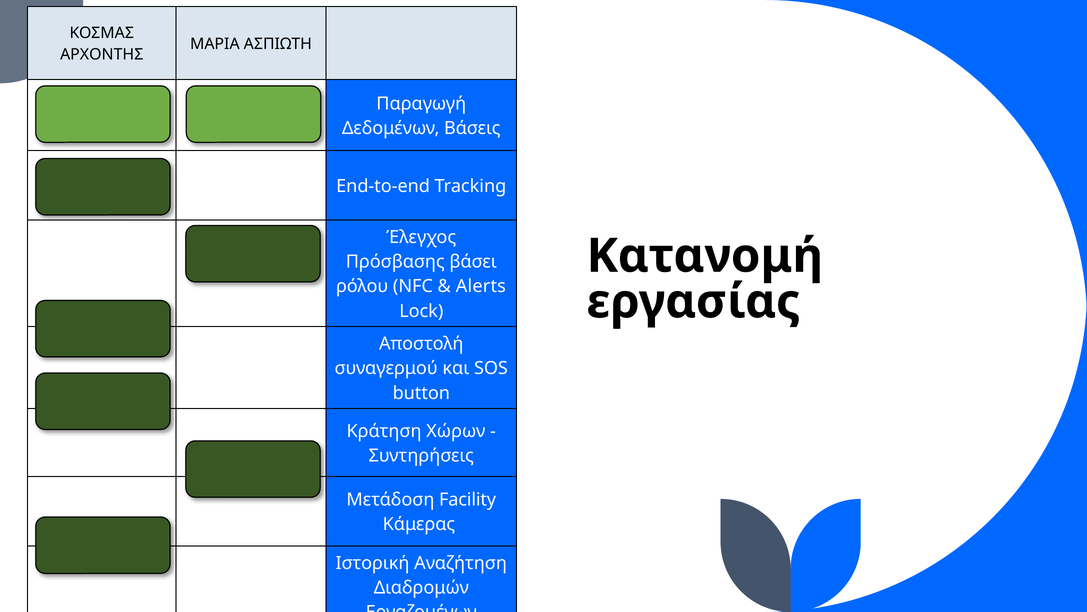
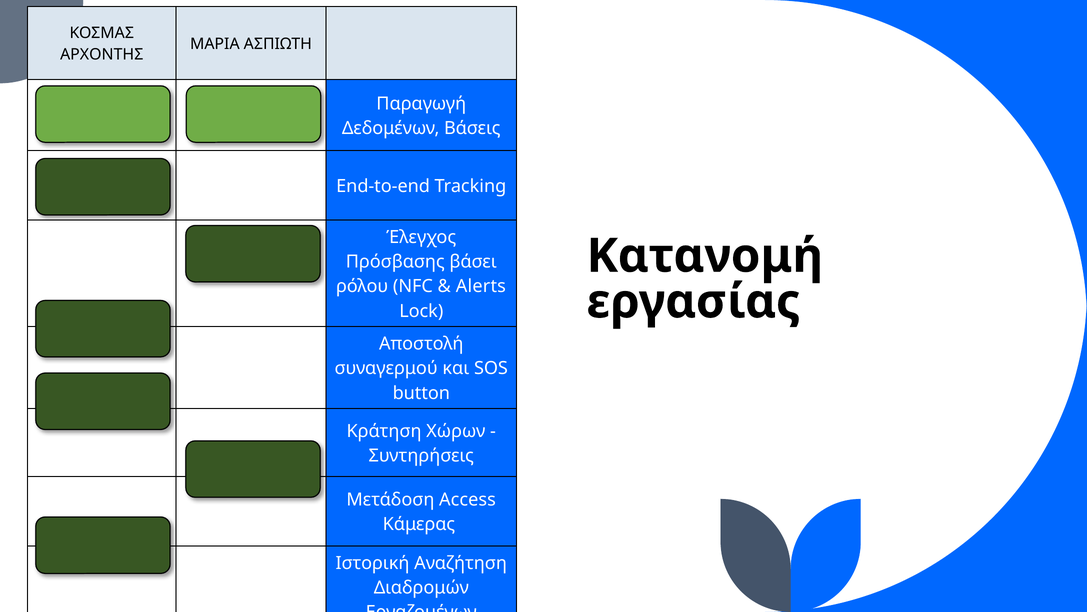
Facility: Facility -> Access
